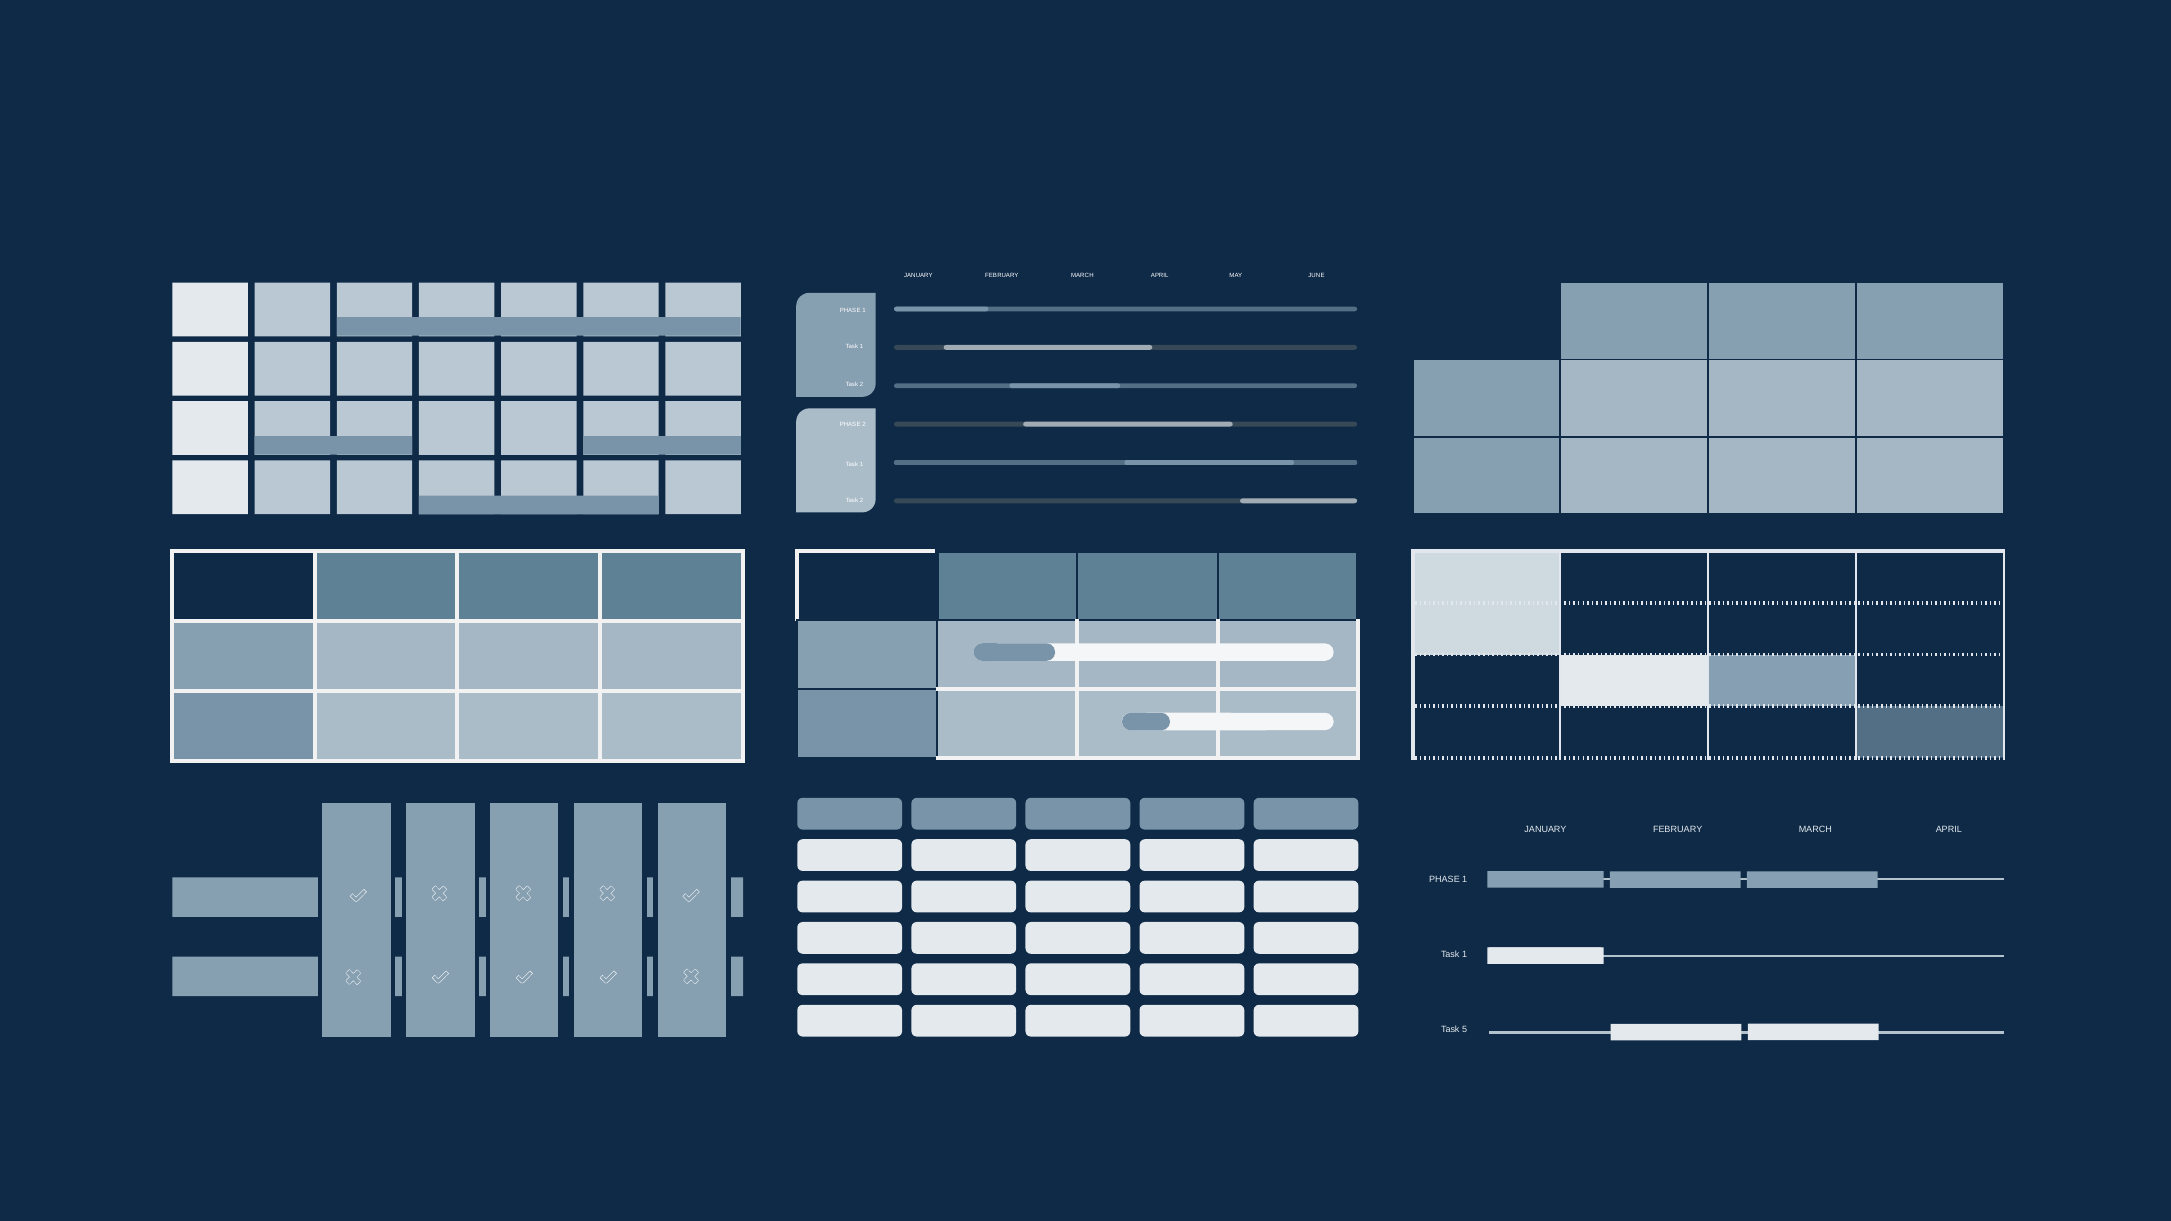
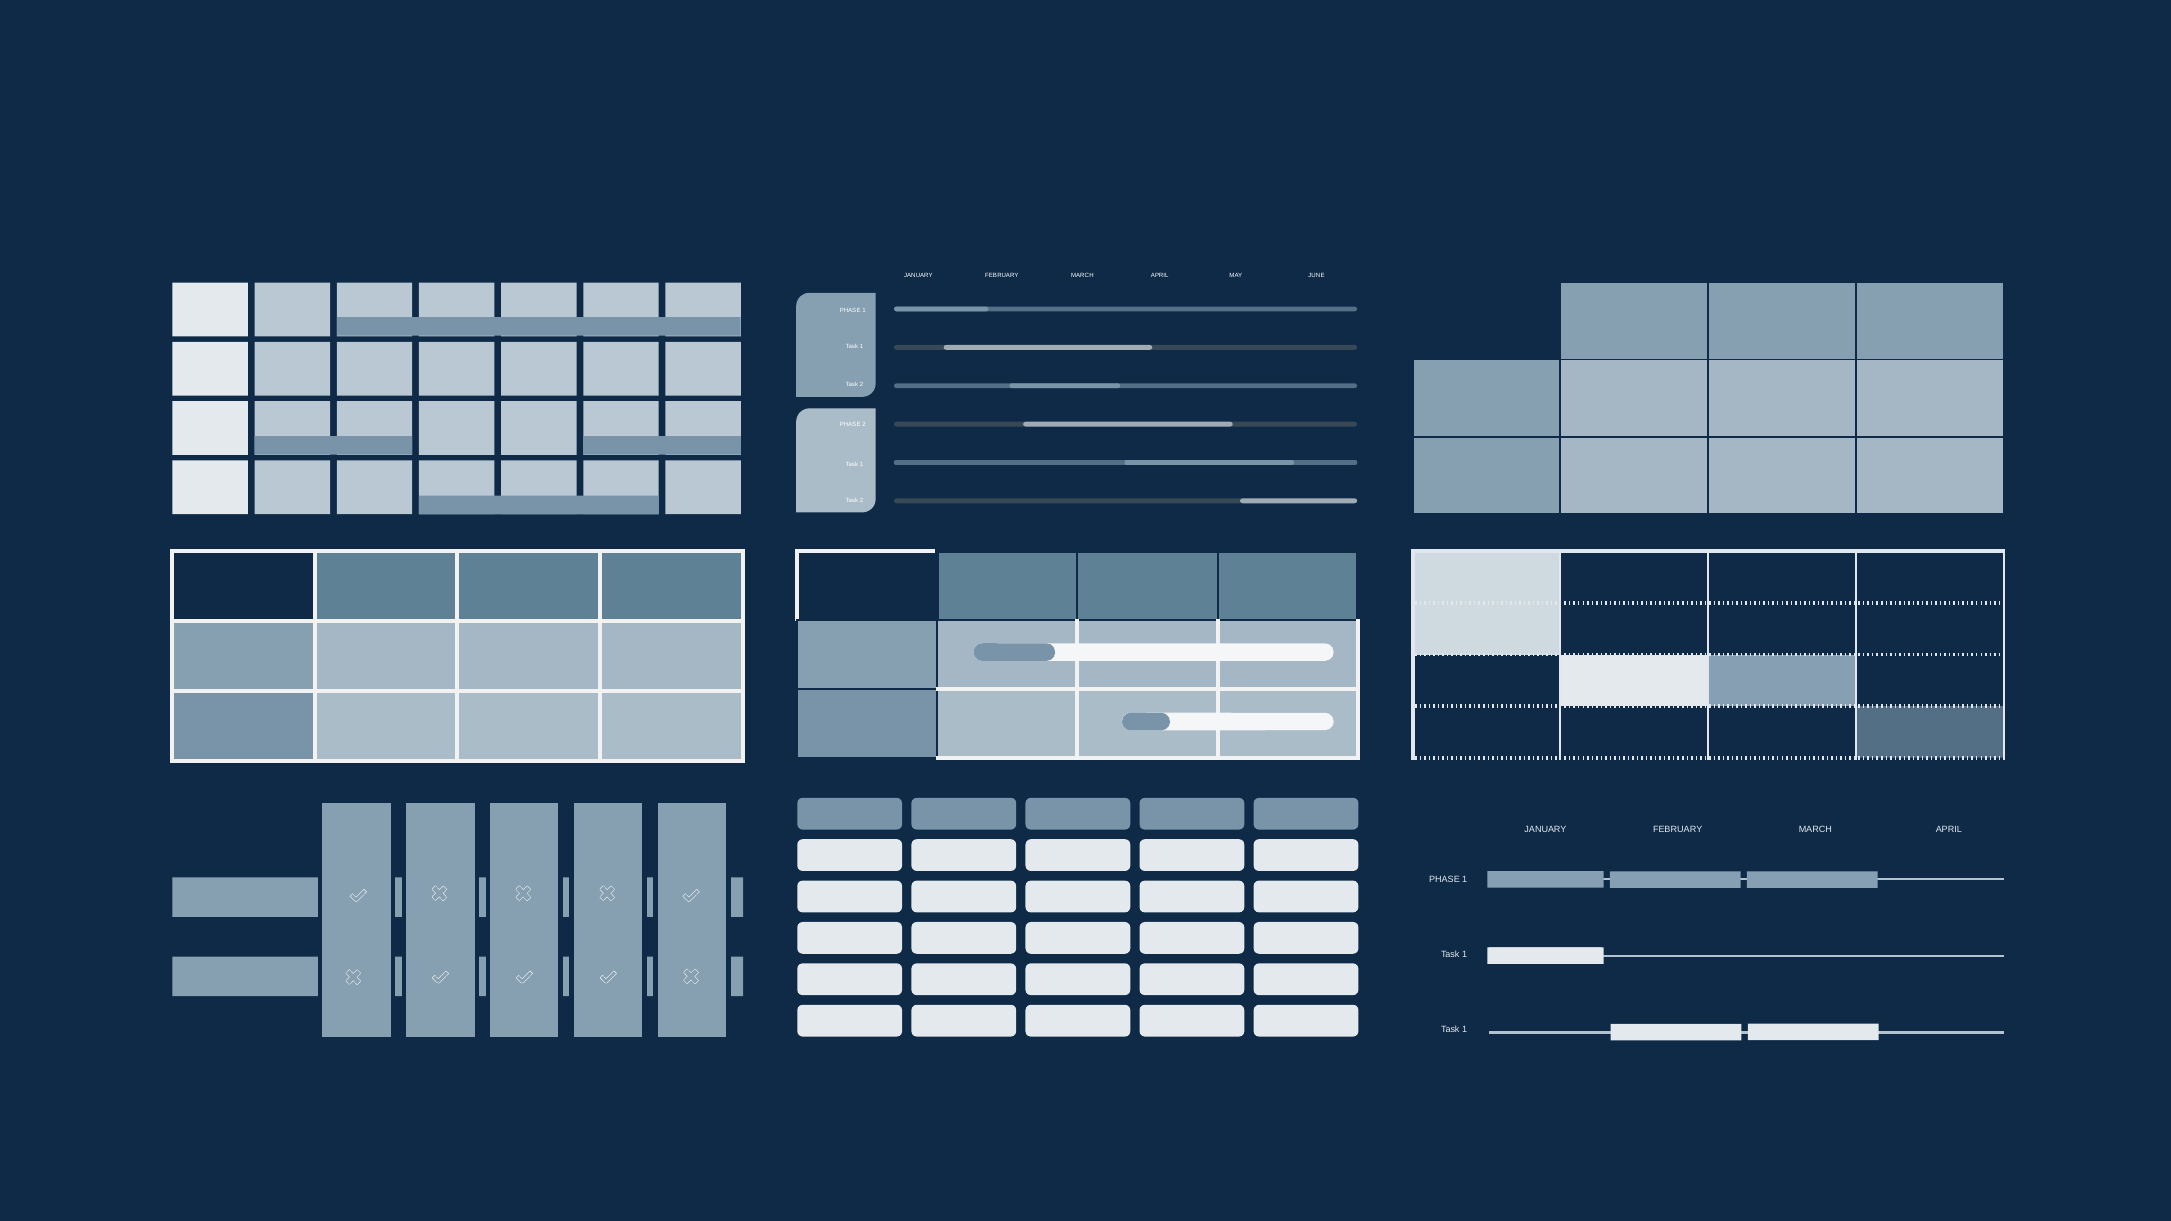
5 at (1465, 1030): 5 -> 1
